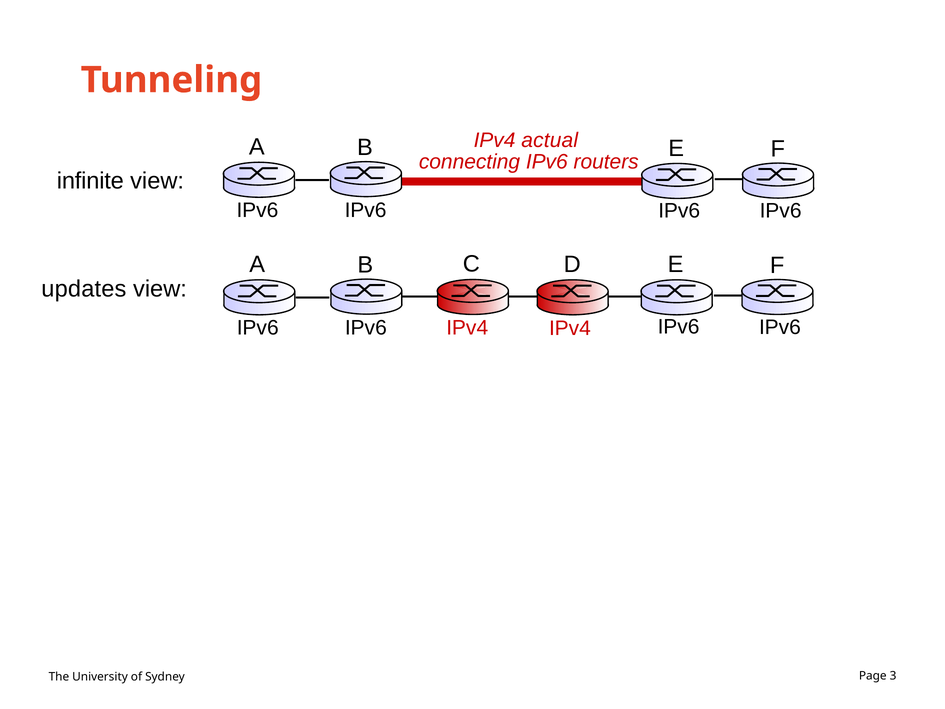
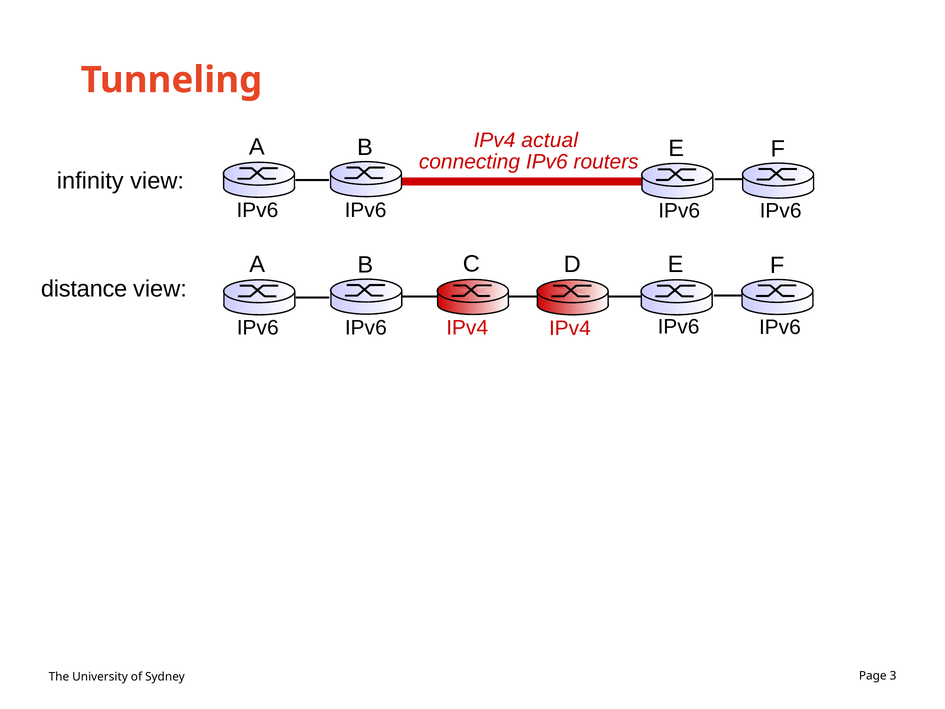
infinite: infinite -> infinity
updates: updates -> distance
